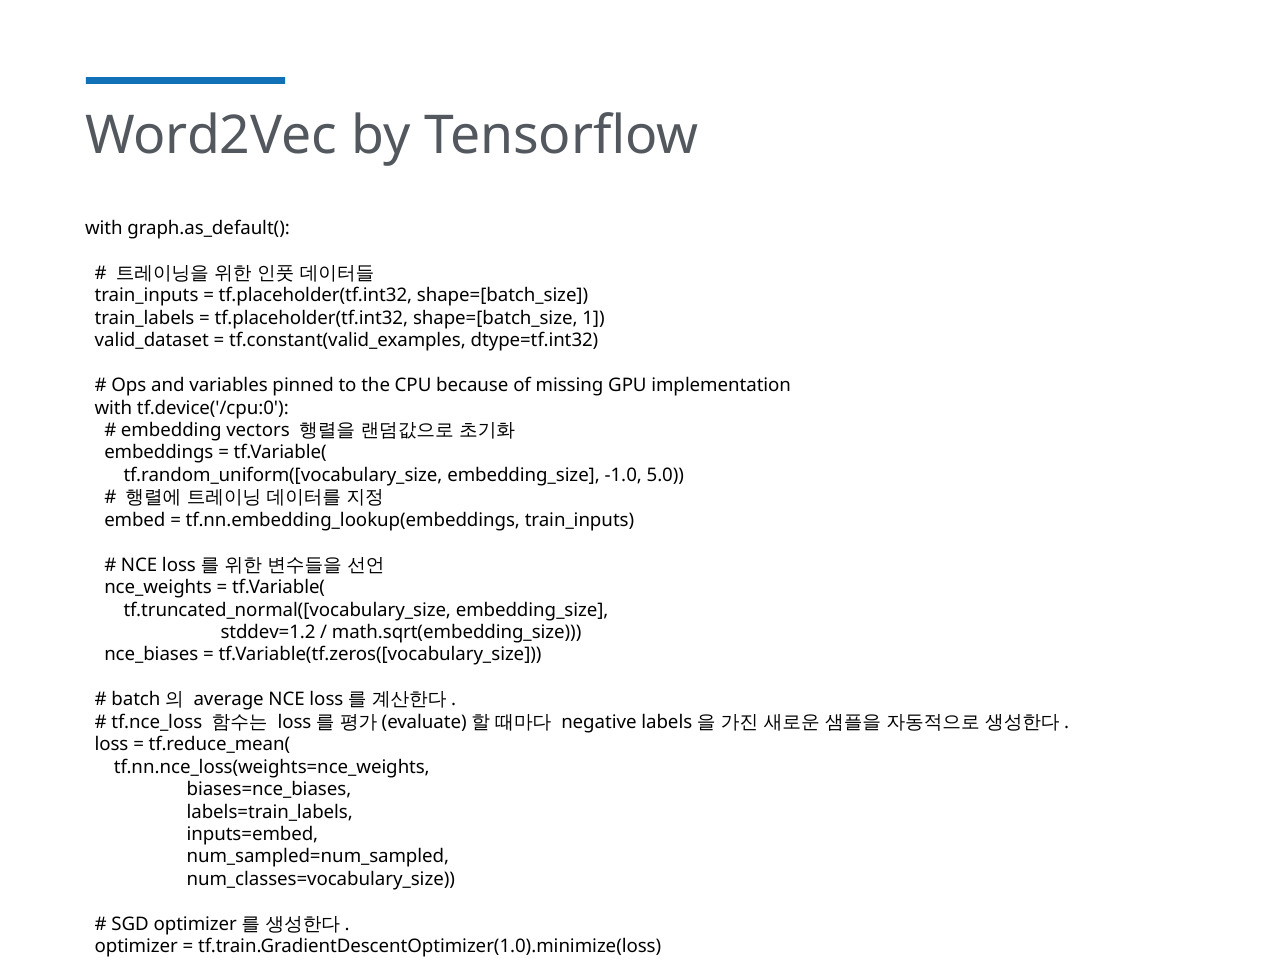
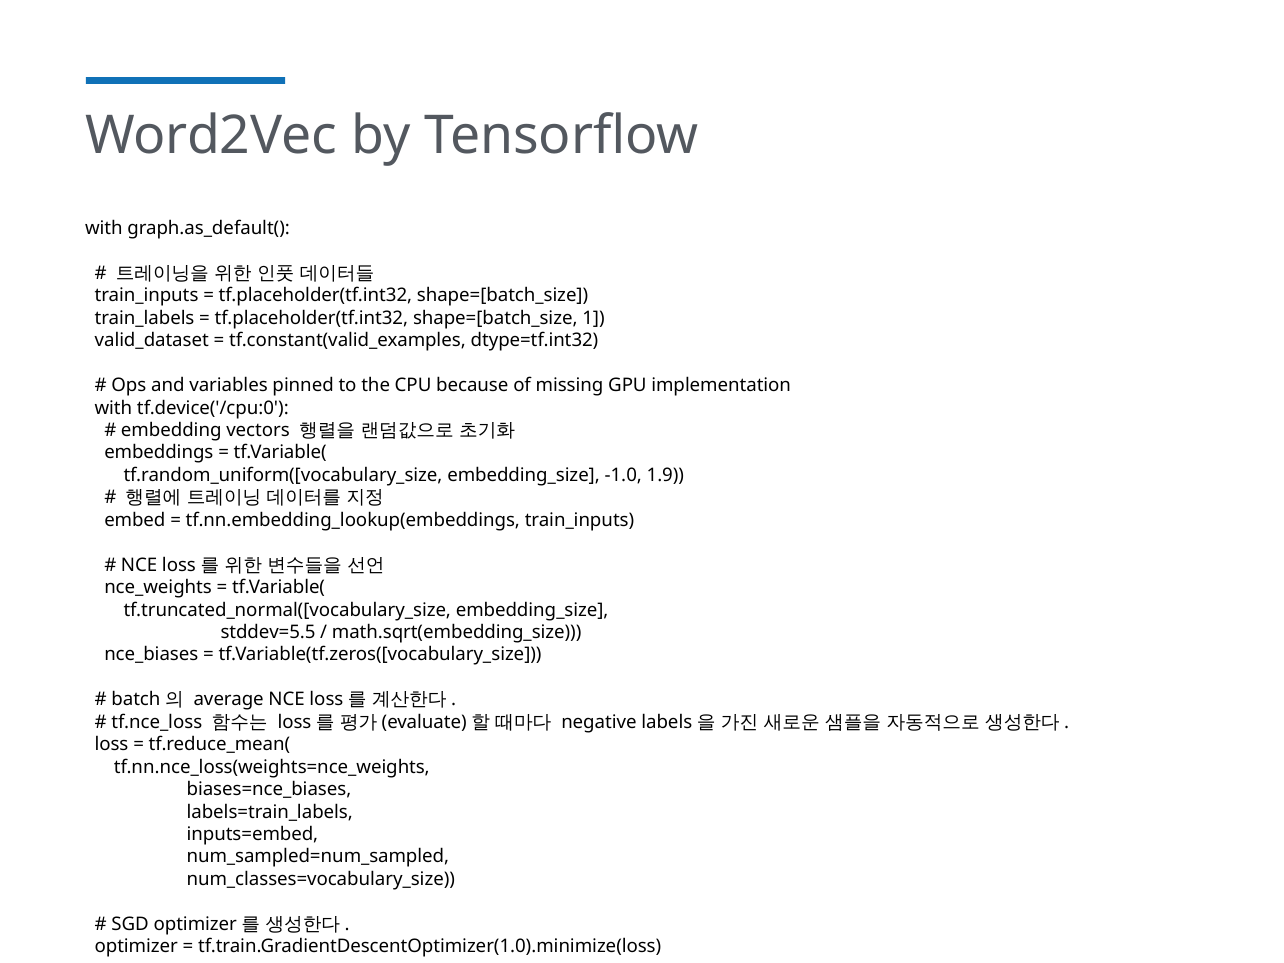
5.0: 5.0 -> 1.9
stddev=1.2: stddev=1.2 -> stddev=5.5
